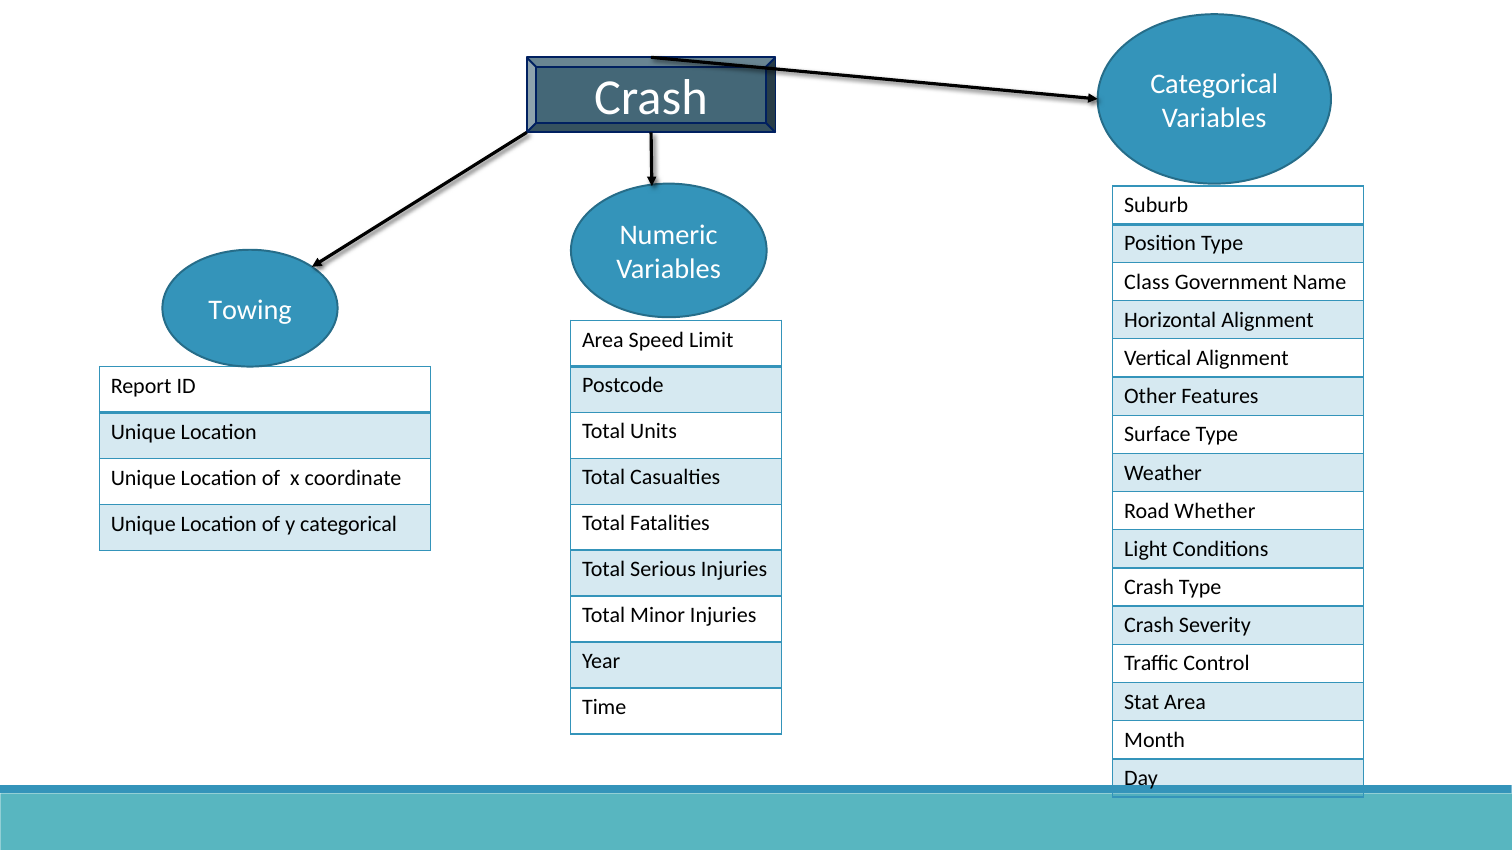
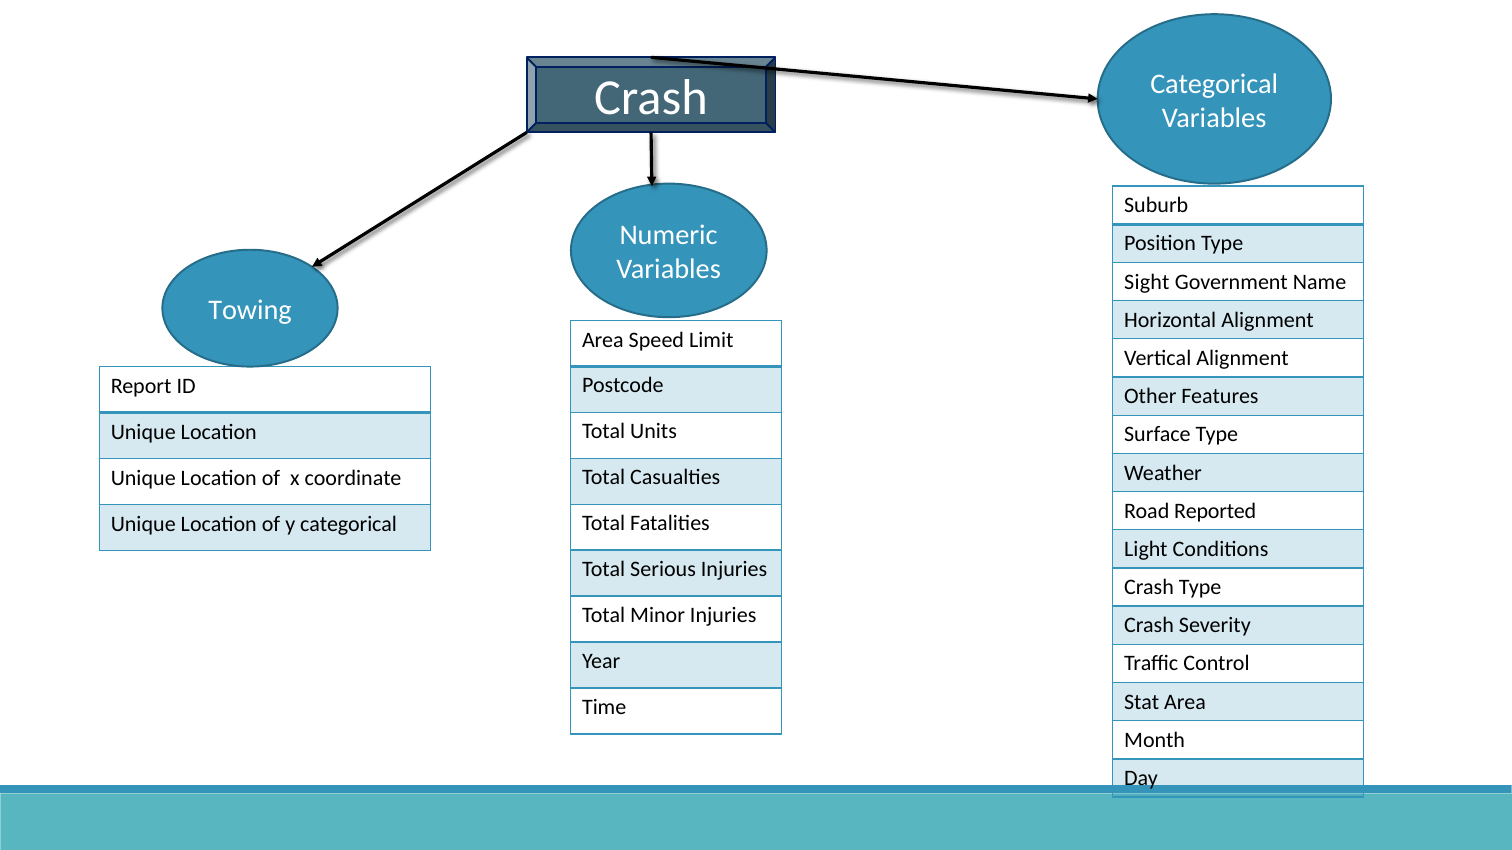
Class: Class -> Sight
Whether: Whether -> Reported
